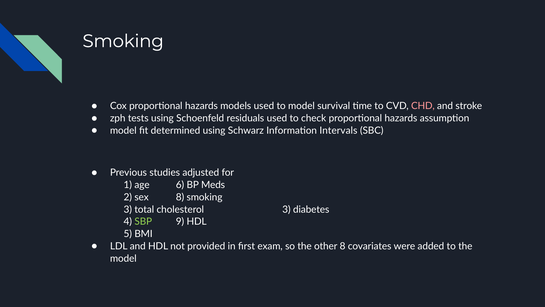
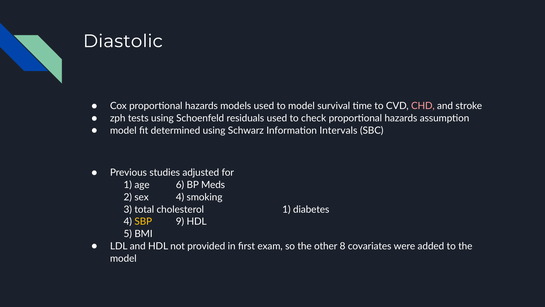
Smoking at (123, 41): Smoking -> Diastolic
sex 8: 8 -> 4
cholesterol 3: 3 -> 1
SBP colour: light green -> yellow
